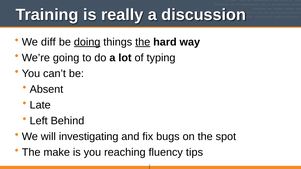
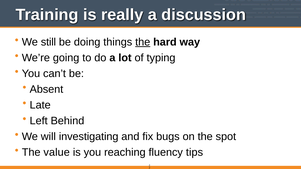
diff: diff -> still
doing underline: present -> none
make: make -> value
